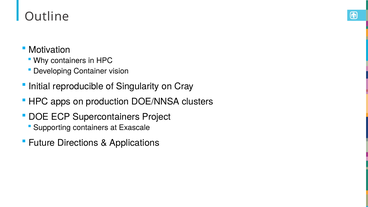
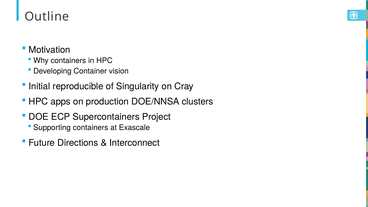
Applications: Applications -> Interconnect
